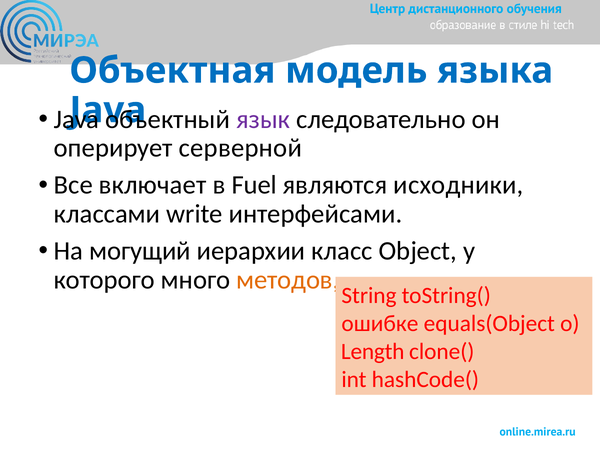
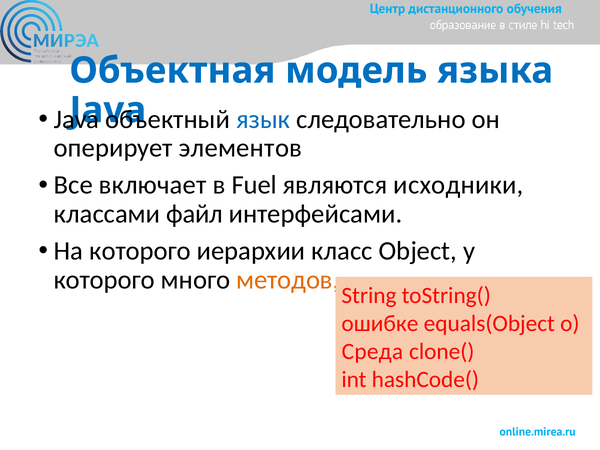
язык colour: purple -> blue
серверной: серверной -> элементов
write: write -> файл
На могущий: могущий -> которого
Length: Length -> Среда
